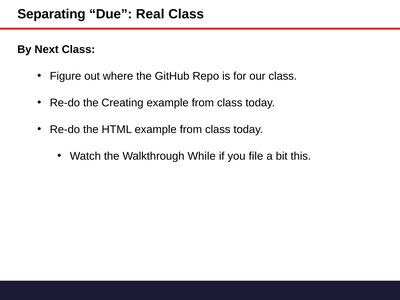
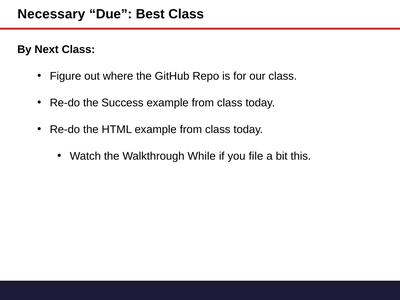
Separating: Separating -> Necessary
Real: Real -> Best
Creating: Creating -> Success
